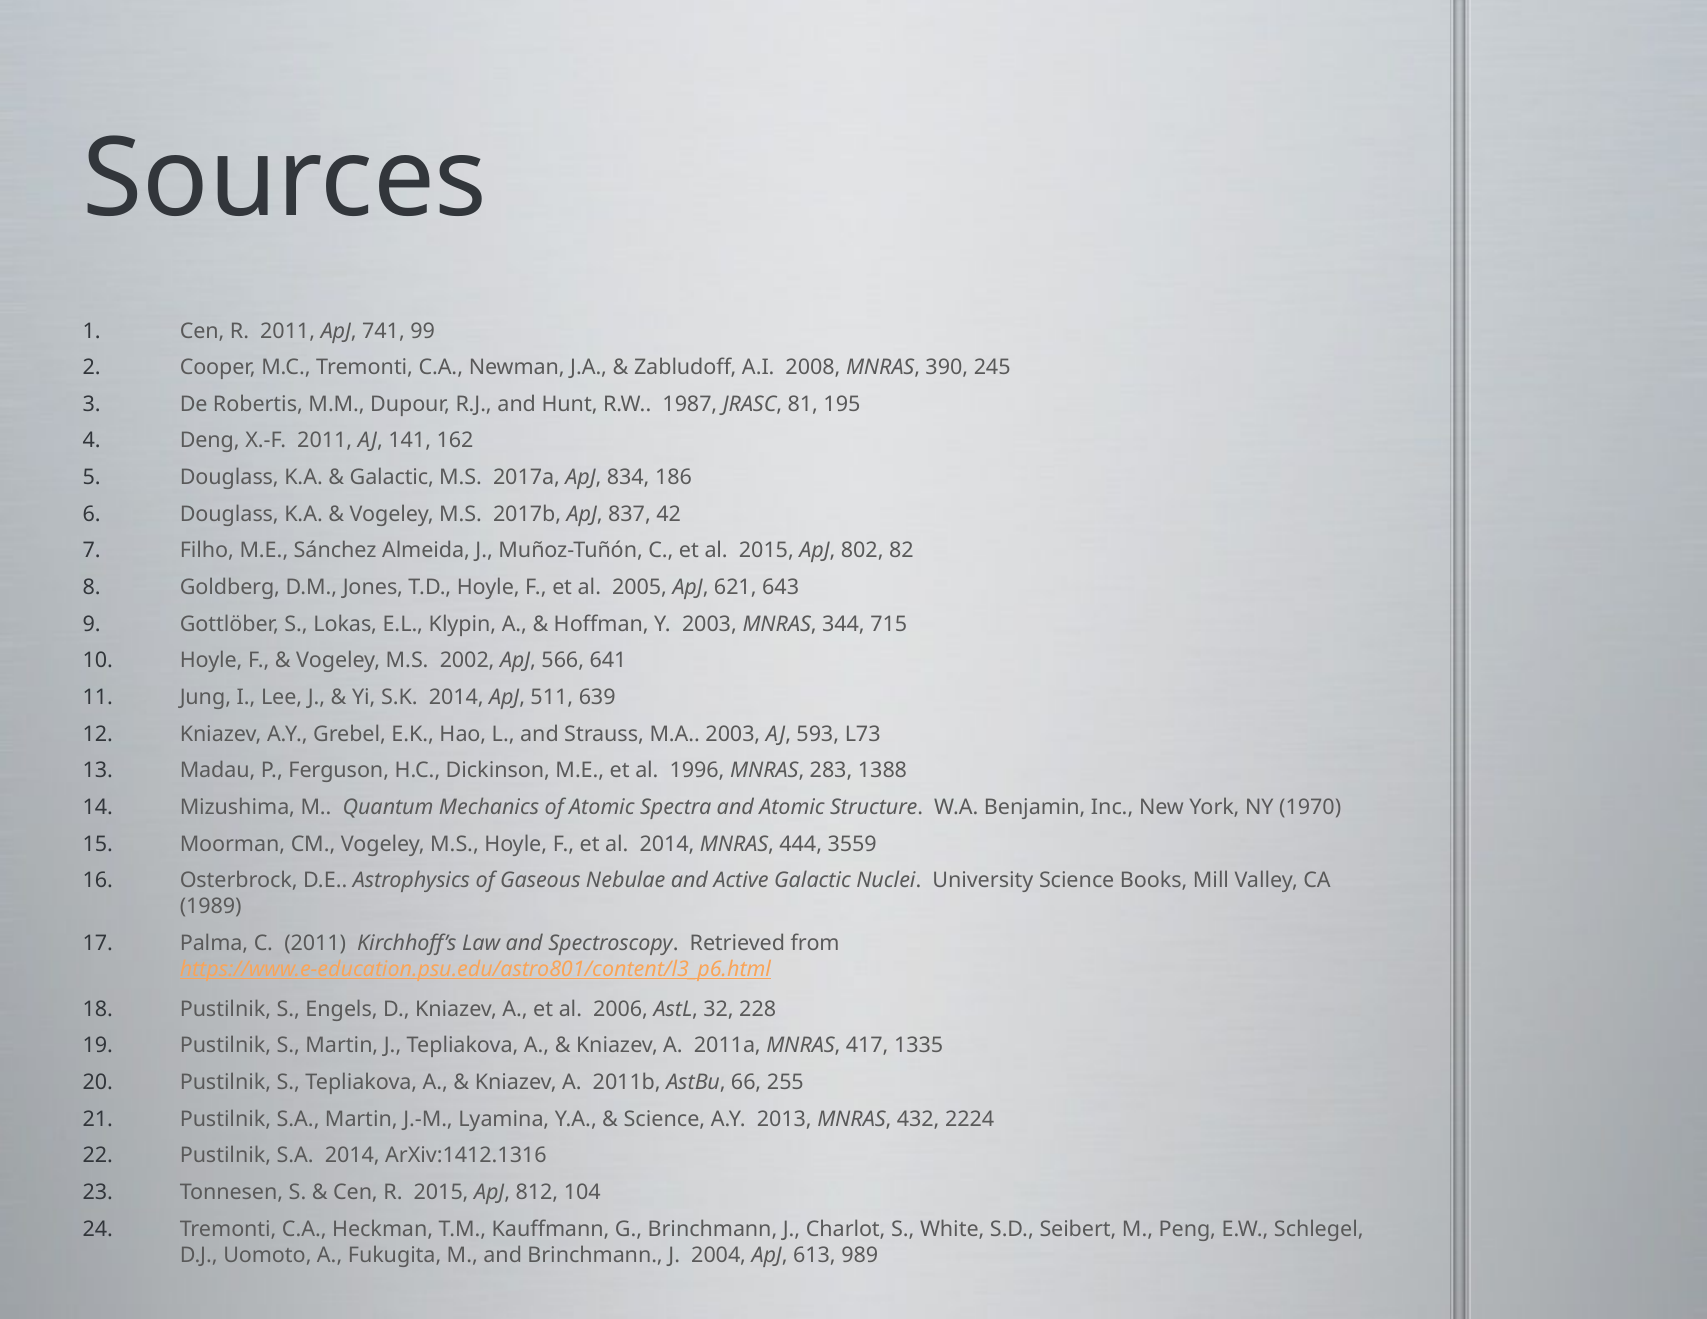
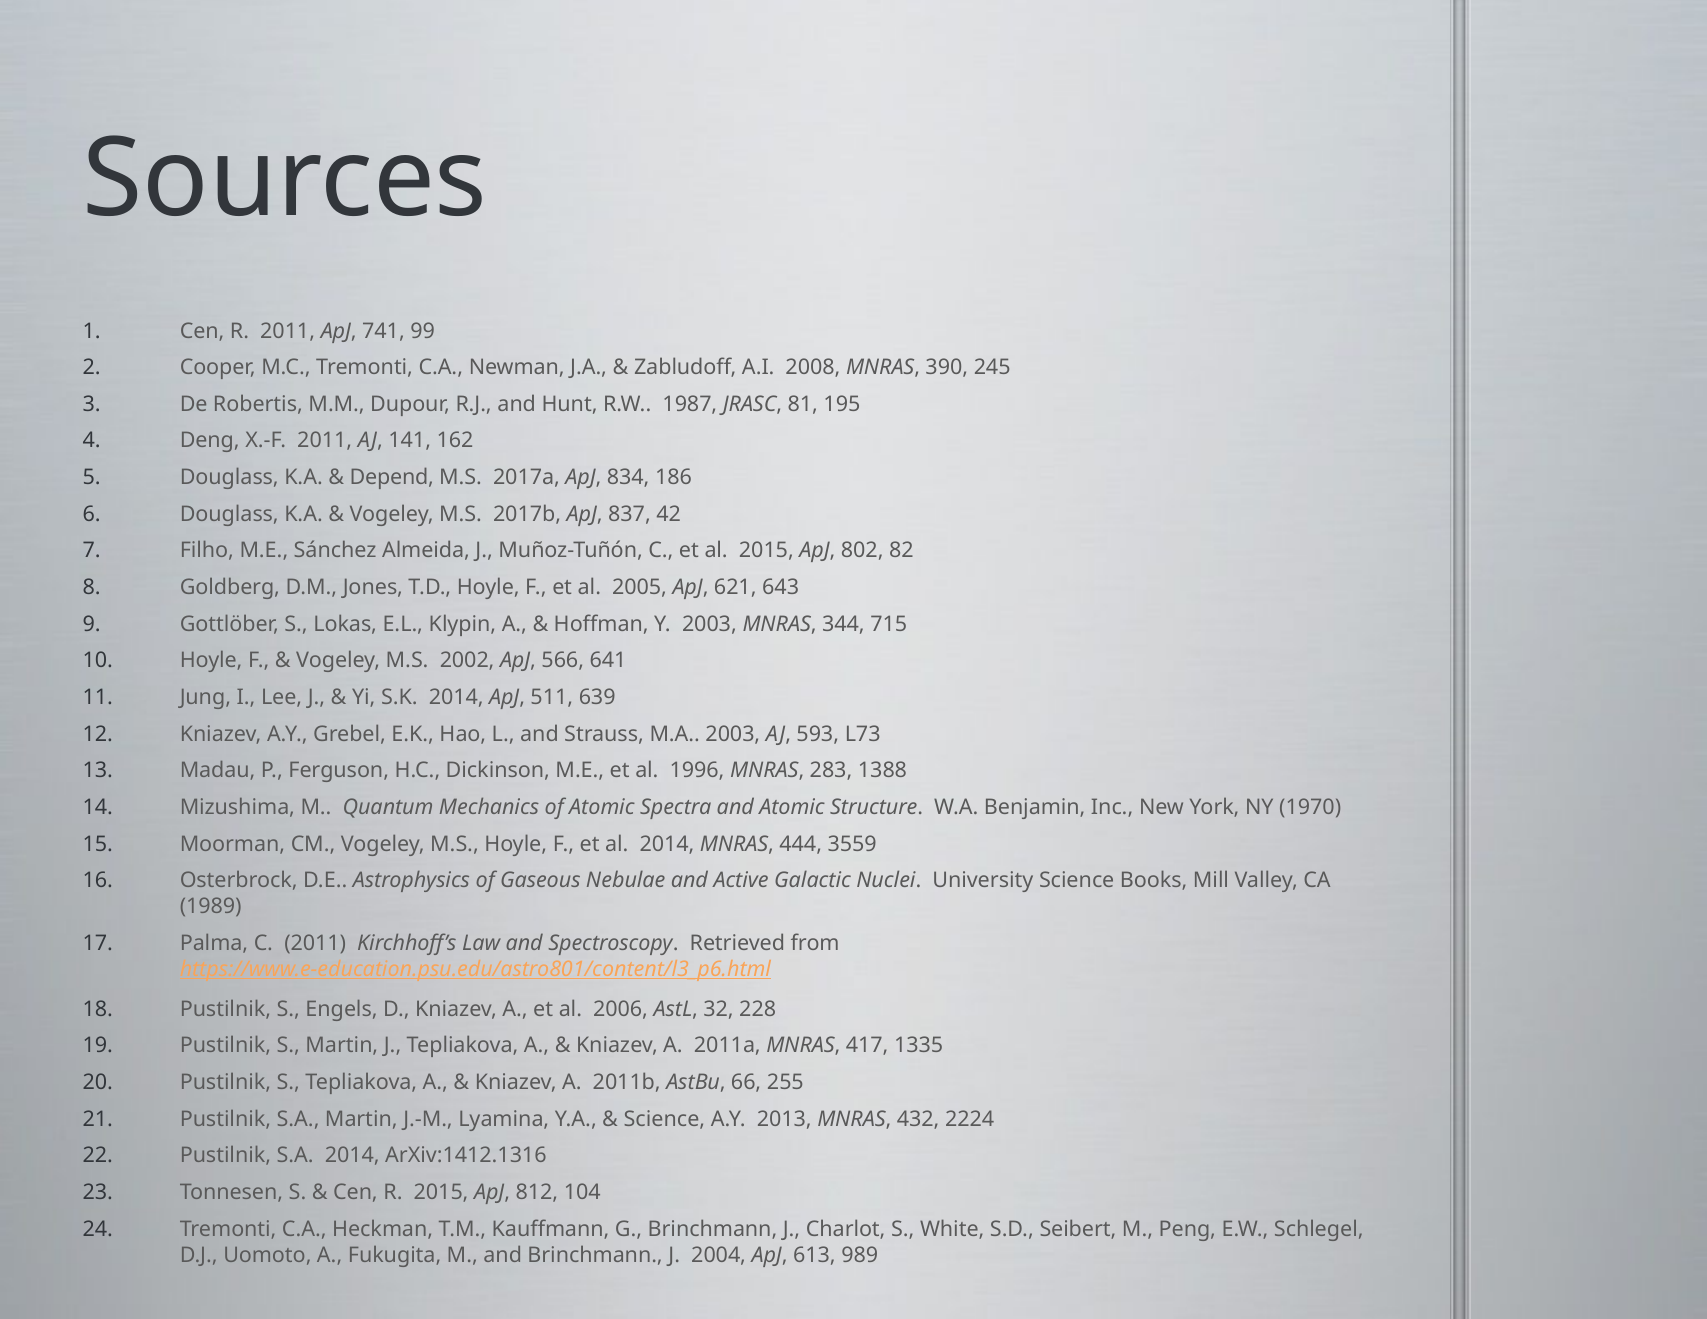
Galactic at (392, 478): Galactic -> Depend
